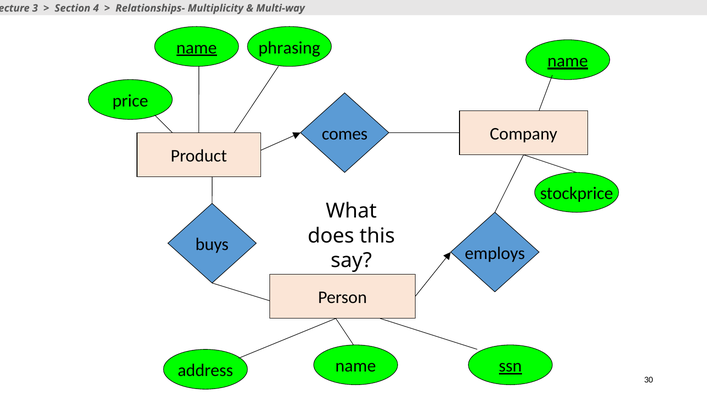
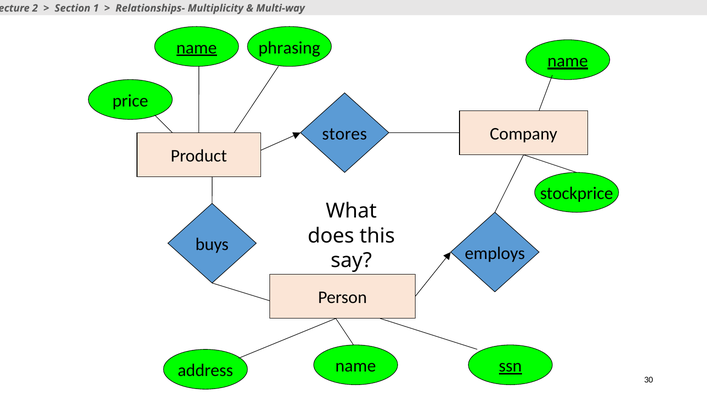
3: 3 -> 2
4: 4 -> 1
comes: comes -> stores
